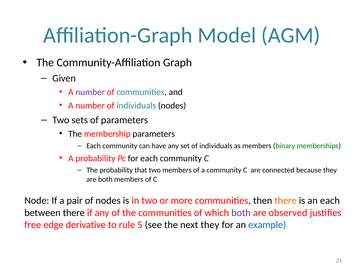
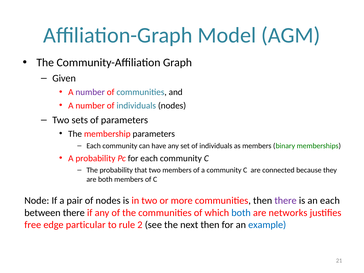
there at (286, 201) colour: orange -> purple
both at (241, 213) colour: purple -> blue
observed: observed -> networks
derivative: derivative -> particular
5: 5 -> 2
next they: they -> then
